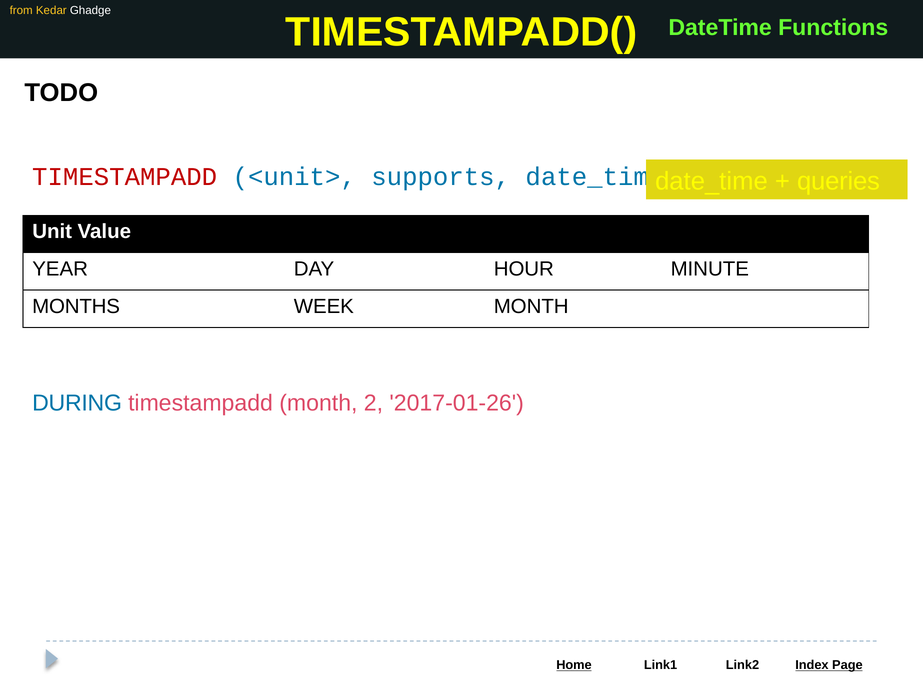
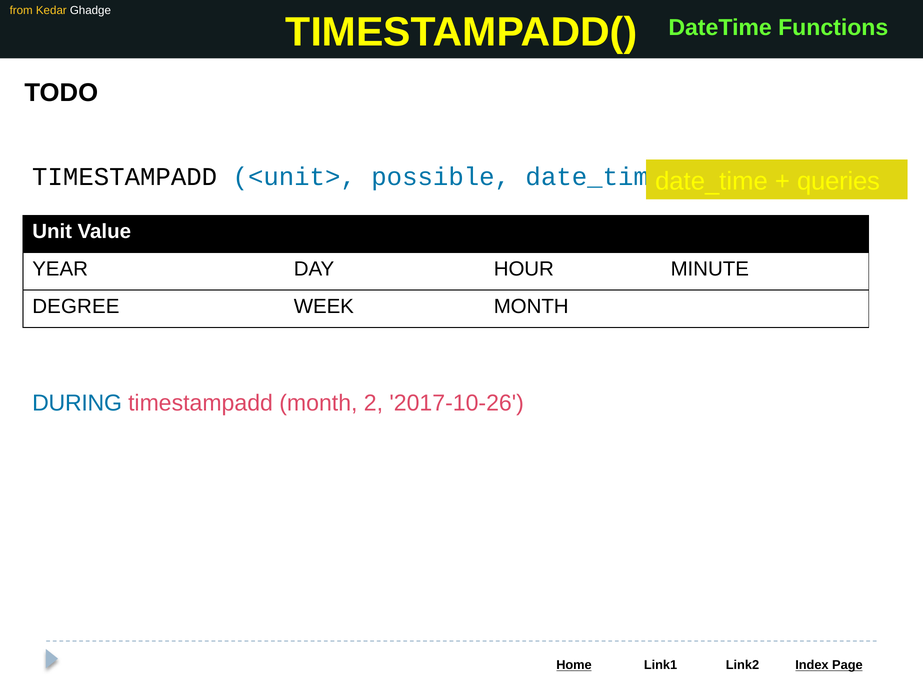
TIMESTAMPADD at (125, 177) colour: red -> black
supports: supports -> possible
MONTHS: MONTHS -> DEGREE
2017-01-26: 2017-01-26 -> 2017-10-26
